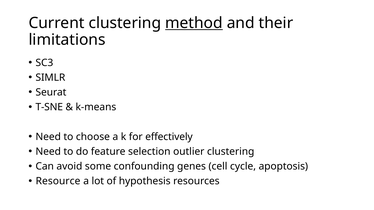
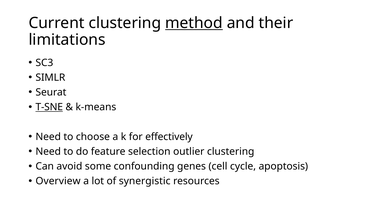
T-SNE underline: none -> present
Resource: Resource -> Overview
hypothesis: hypothesis -> synergistic
